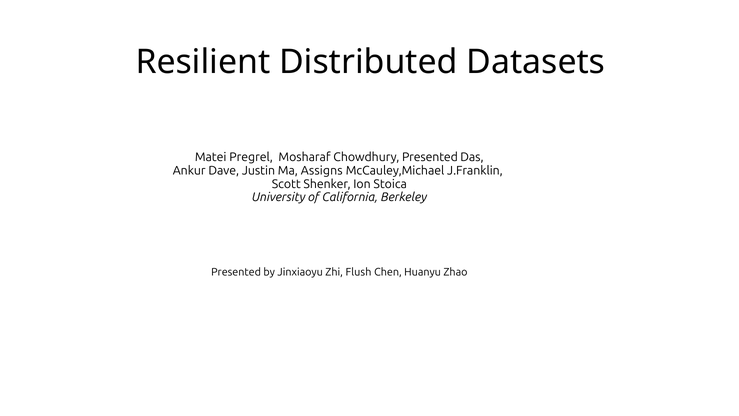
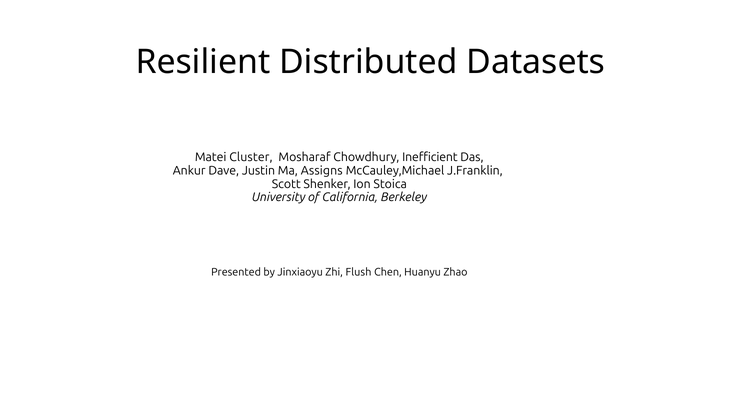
Pregrel: Pregrel -> Cluster
Chowdhury Presented: Presented -> Inefficient
